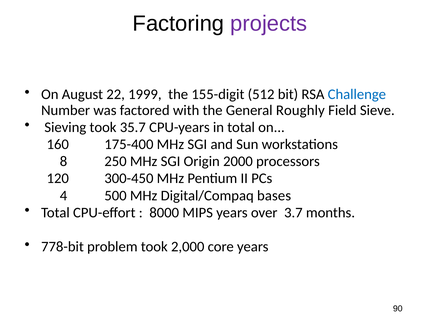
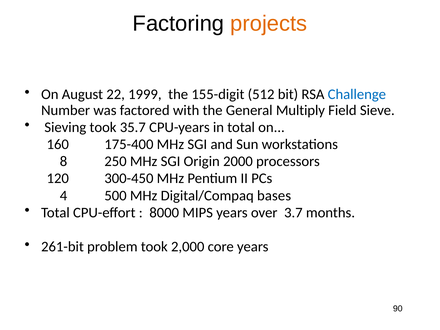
projects colour: purple -> orange
Roughly: Roughly -> Multiply
778-bit: 778-bit -> 261-bit
